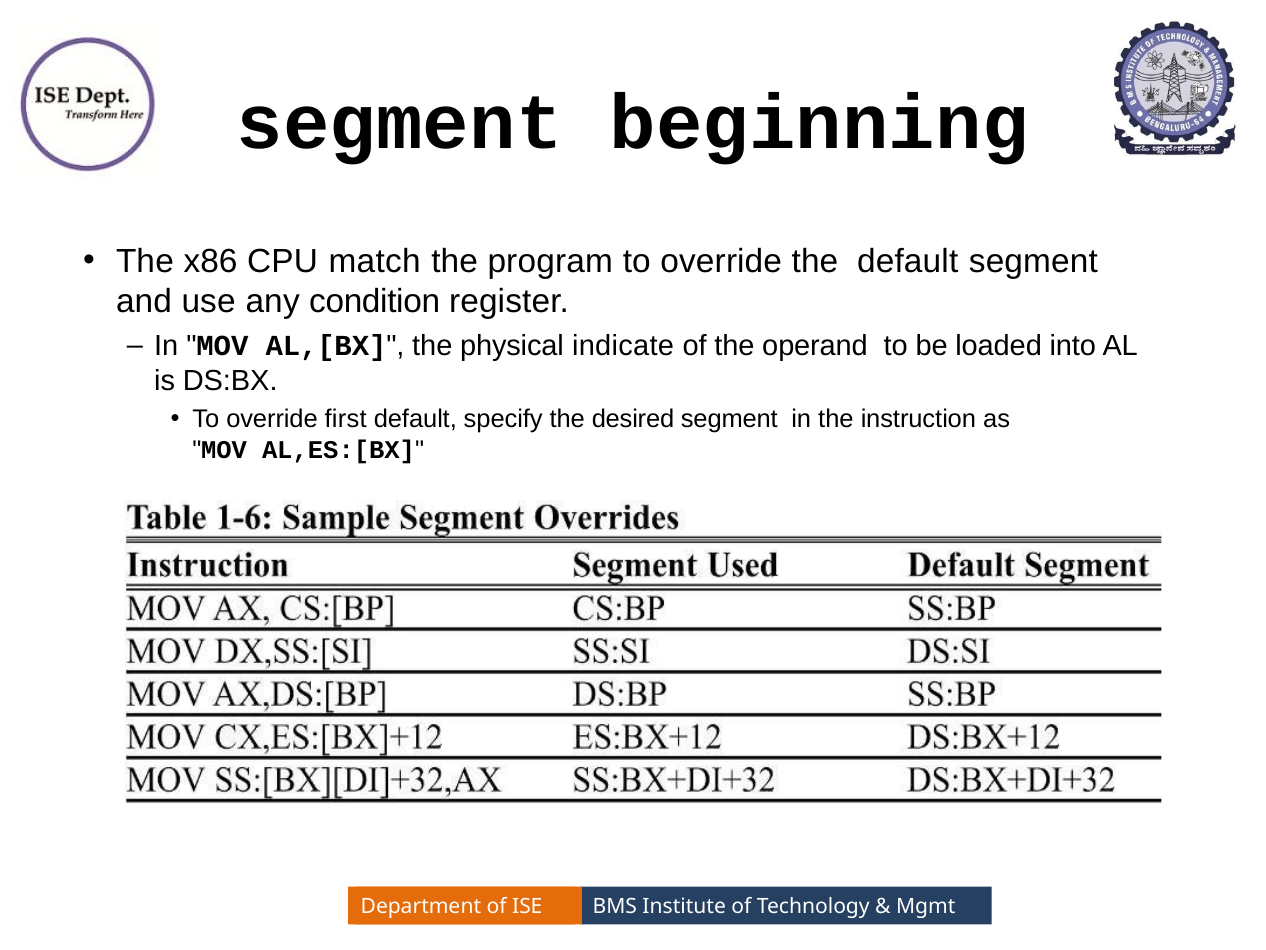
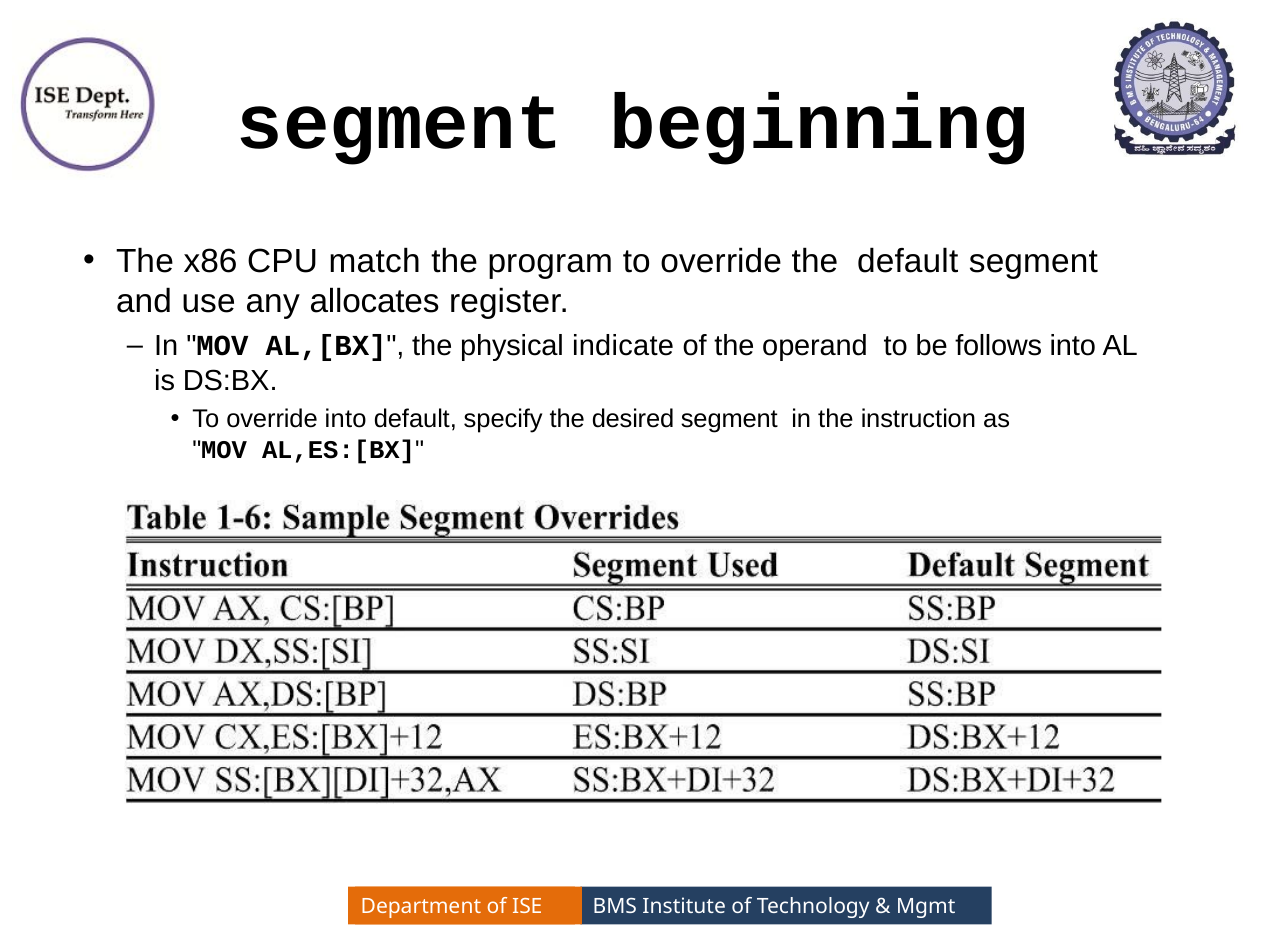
condition: condition -> allocates
loaded: loaded -> follows
override first: first -> into
